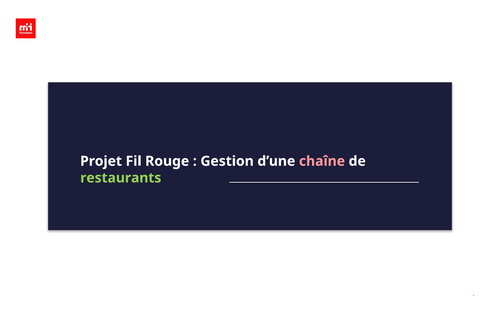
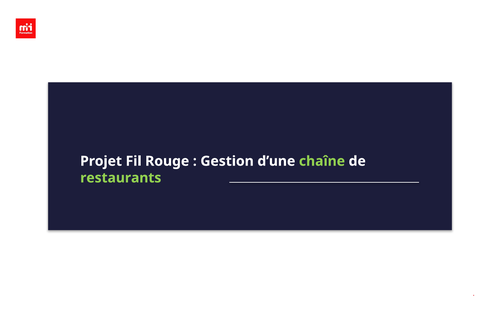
chaîne colour: pink -> light green
